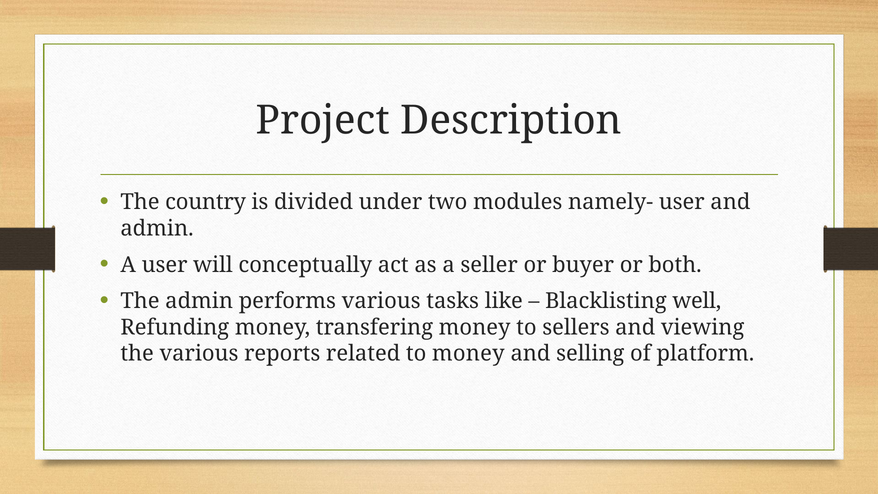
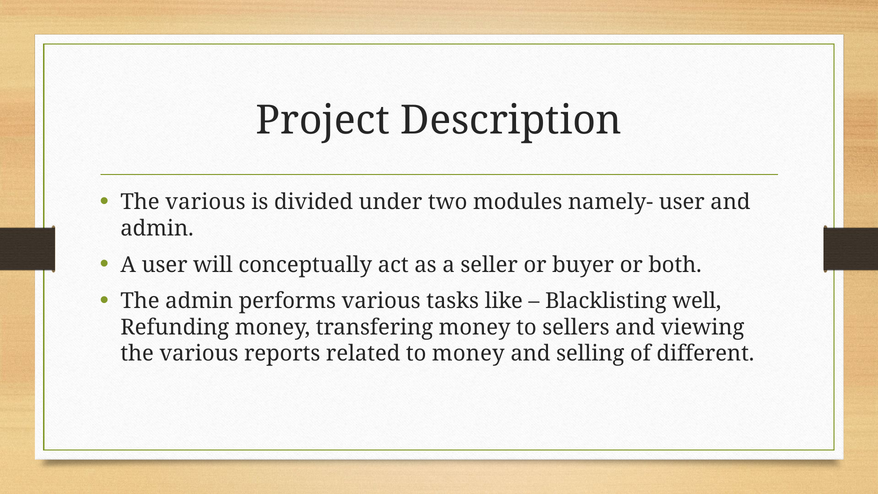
country at (206, 202): country -> various
platform: platform -> different
